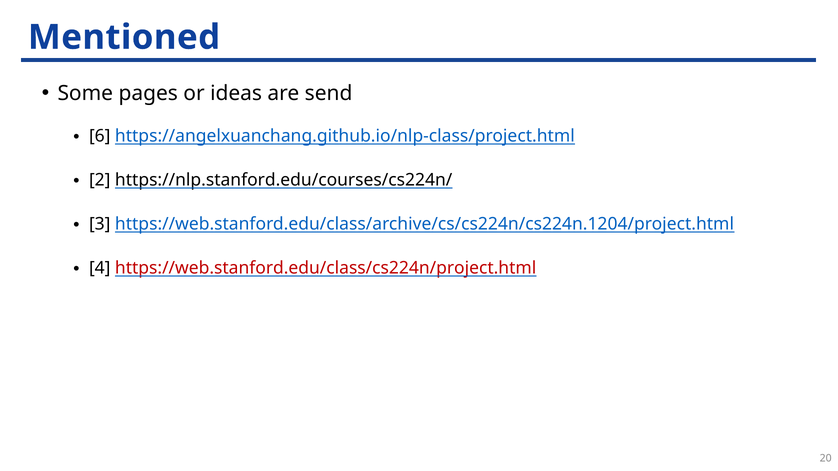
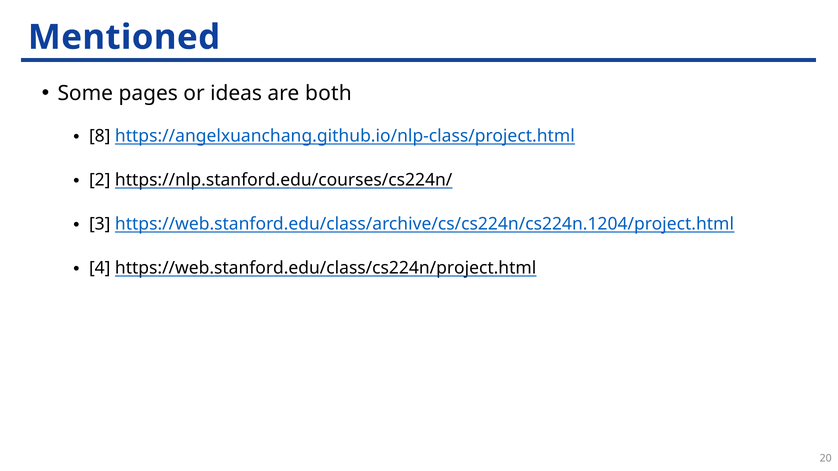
send: send -> both
6: 6 -> 8
https://web.stanford.edu/class/cs224n/project.html colour: red -> black
